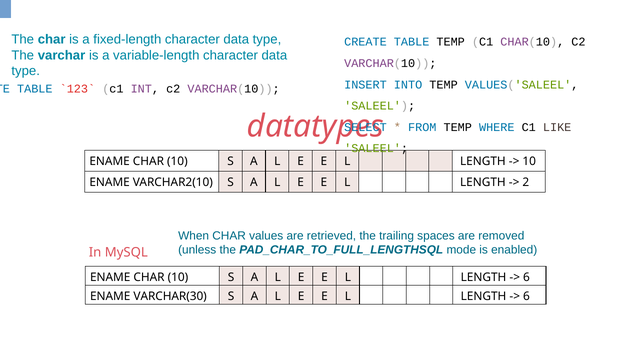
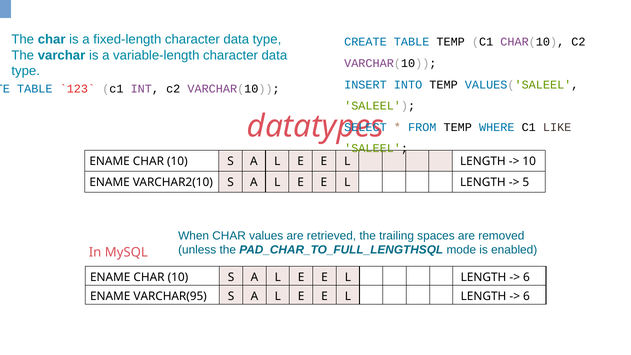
2: 2 -> 5
VARCHAR(30: VARCHAR(30 -> VARCHAR(95
